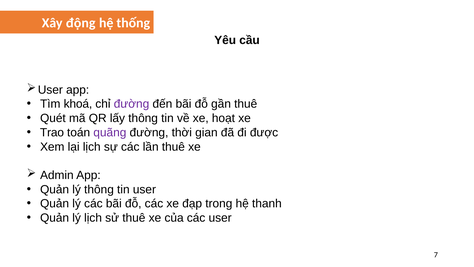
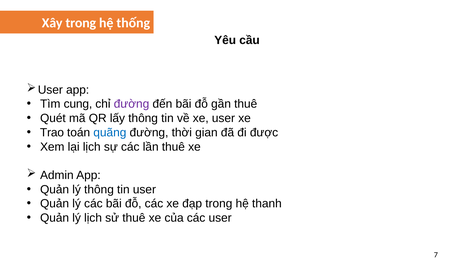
Xây động: động -> trong
khoá: khoá -> cung
xe hoạt: hoạt -> user
quãng colour: purple -> blue
